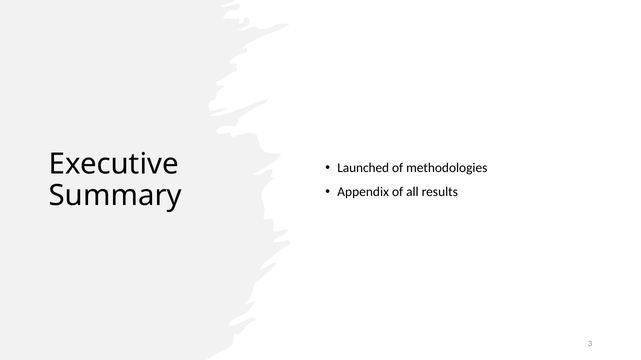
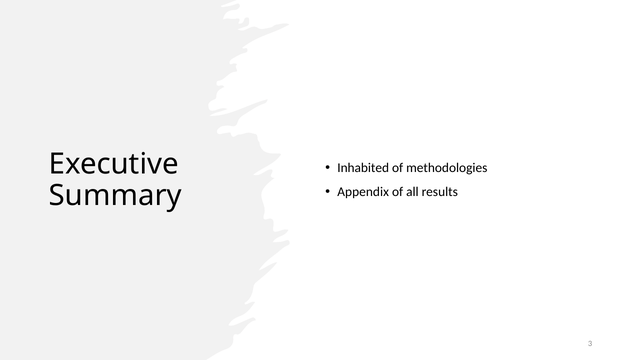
Launched: Launched -> Inhabited
